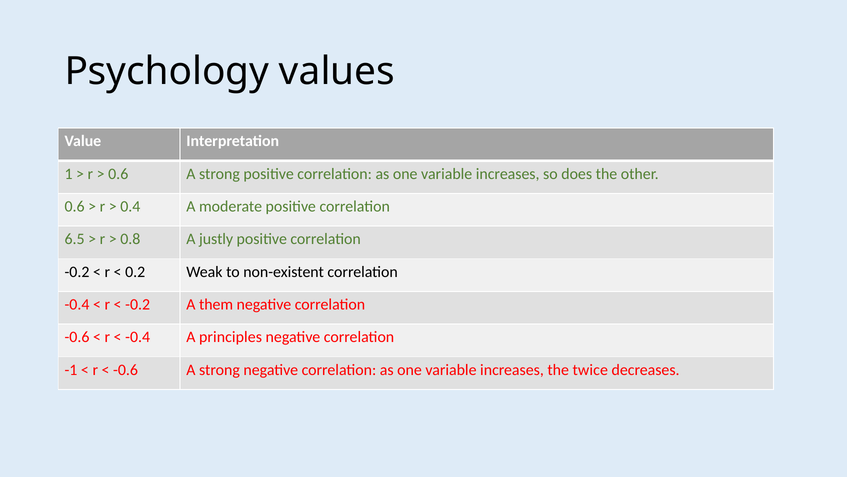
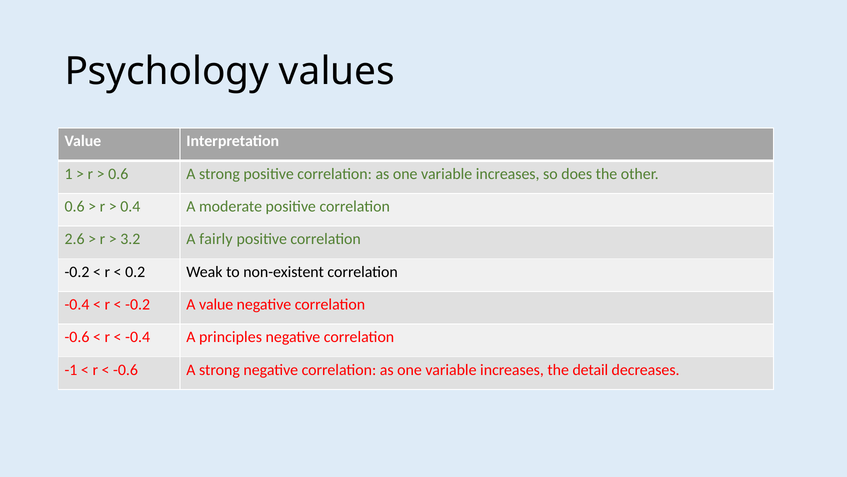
6.5: 6.5 -> 2.6
0.8: 0.8 -> 3.2
justly: justly -> fairly
A them: them -> value
twice: twice -> detail
